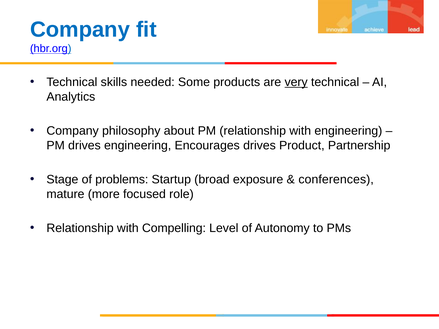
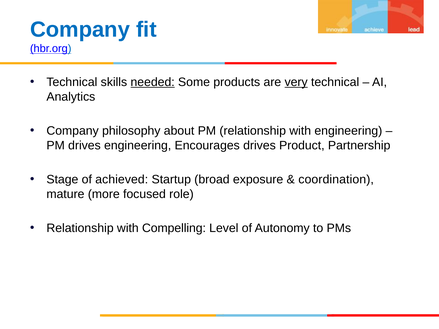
needed underline: none -> present
problems: problems -> achieved
conferences: conferences -> coordination
